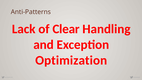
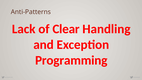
Optimization: Optimization -> Programming
